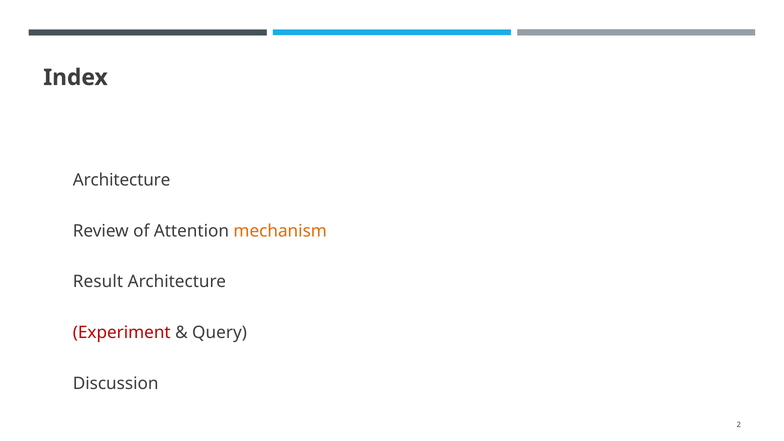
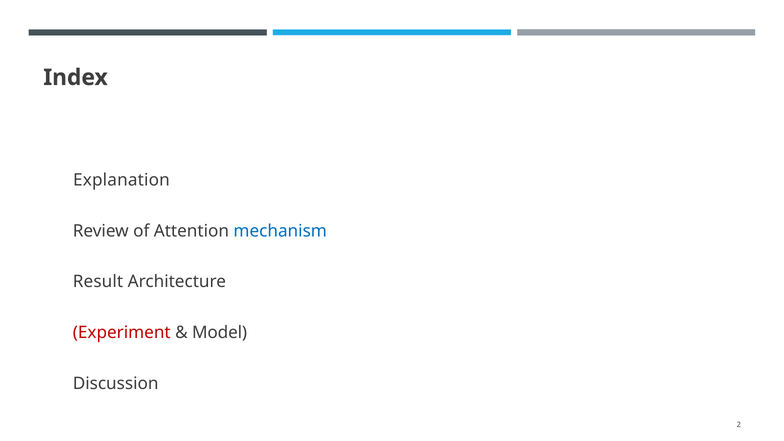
Architecture at (122, 180): Architecture -> Explanation
mechanism colour: orange -> blue
Query: Query -> Model
